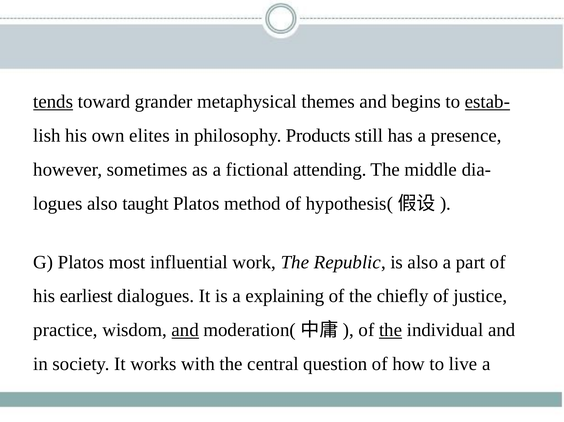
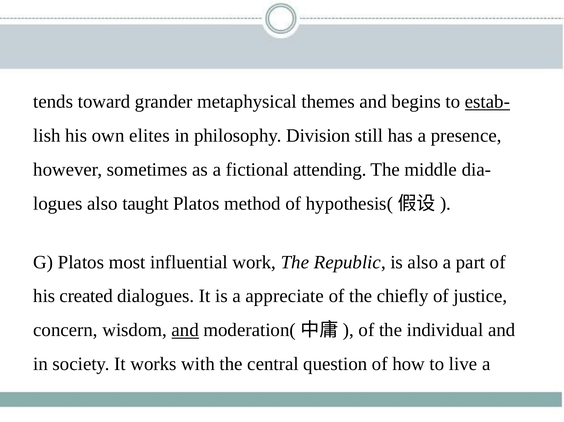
tends underline: present -> none
Products: Products -> Division
earliest: earliest -> created
explaining: explaining -> appreciate
practice: practice -> concern
the at (391, 330) underline: present -> none
